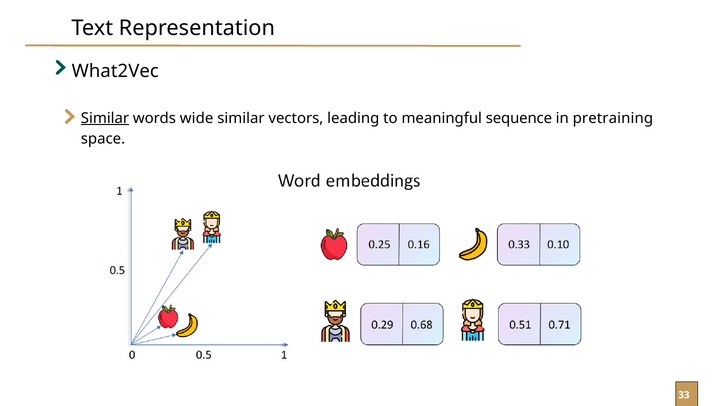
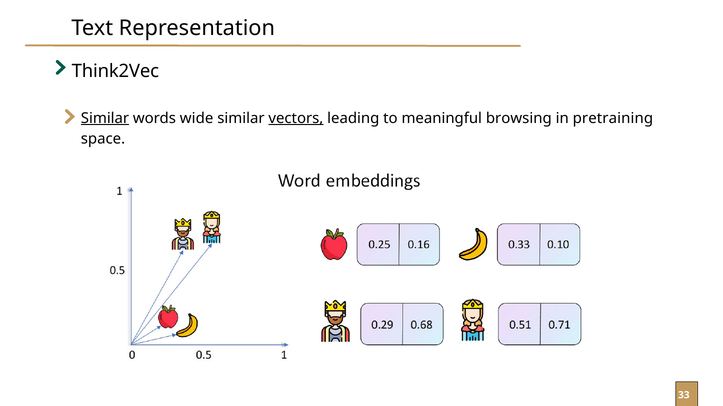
What2Vec: What2Vec -> Think2Vec
vectors underline: none -> present
sequence: sequence -> browsing
